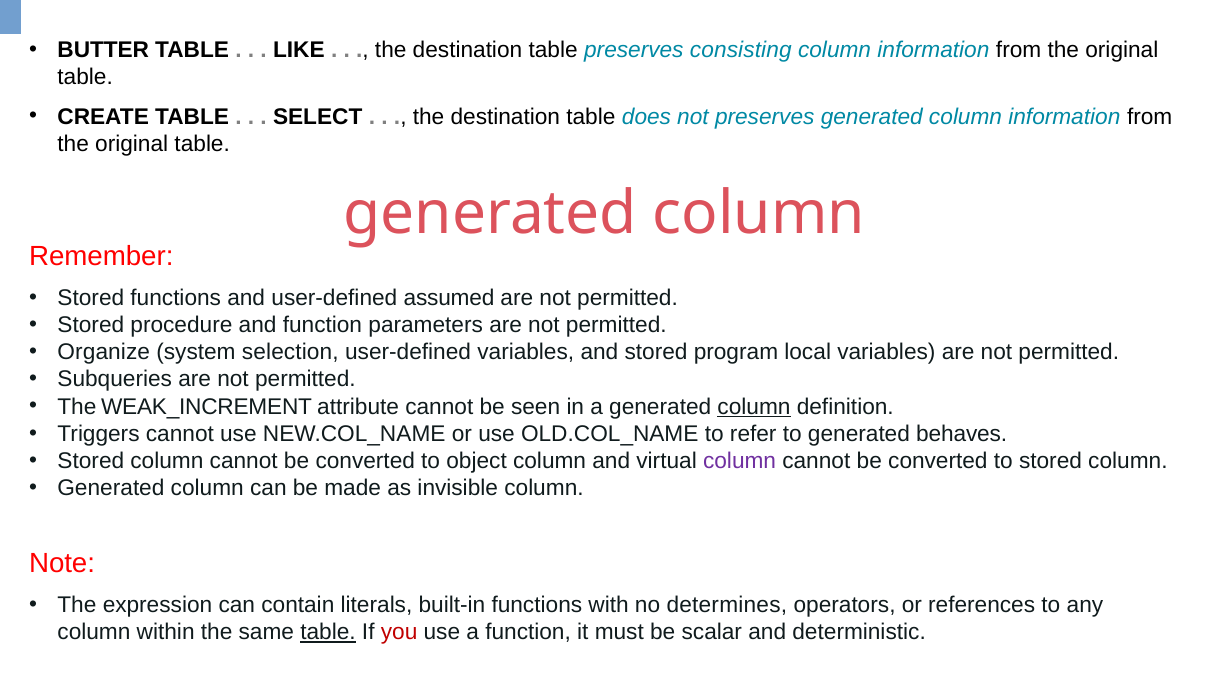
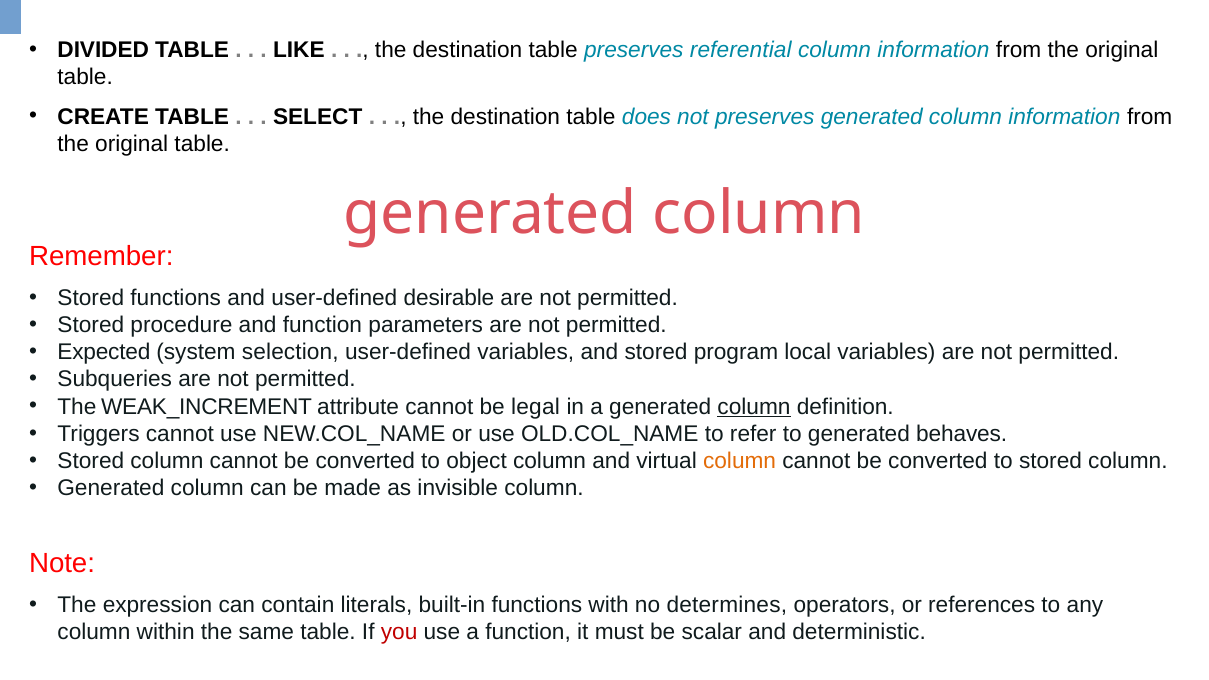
BUTTER: BUTTER -> DIVIDED
consisting: consisting -> referential
assumed: assumed -> desirable
Organize: Organize -> Expected
seen: seen -> legal
column at (740, 461) colour: purple -> orange
table at (328, 632) underline: present -> none
